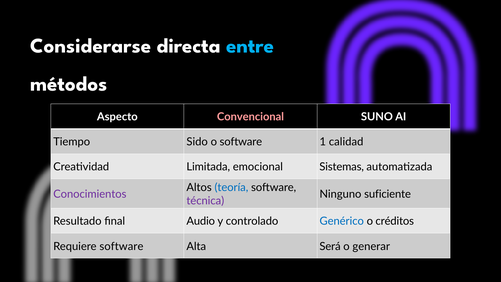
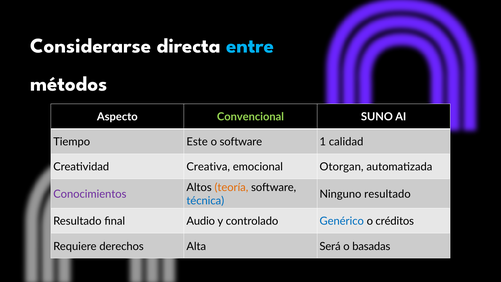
Convencional colour: pink -> light green
Sido: Sido -> Este
Limitada: Limitada -> Creativa
Sistemas: Sistemas -> Otorgan
teoría colour: blue -> orange
Ninguno suficiente: suficiente -> resultado
técnica colour: purple -> blue
Requiere software: software -> derechos
generar: generar -> basadas
